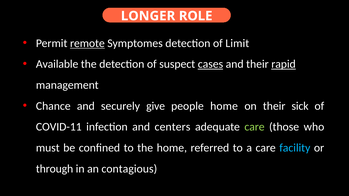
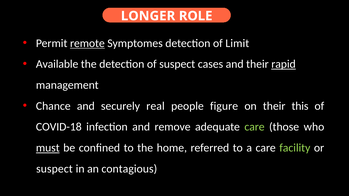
cases underline: present -> none
give: give -> real
people home: home -> figure
sick: sick -> this
COVID-11: COVID-11 -> COVID-18
centers: centers -> remove
must underline: none -> present
facility colour: light blue -> light green
through at (55, 169): through -> suspect
